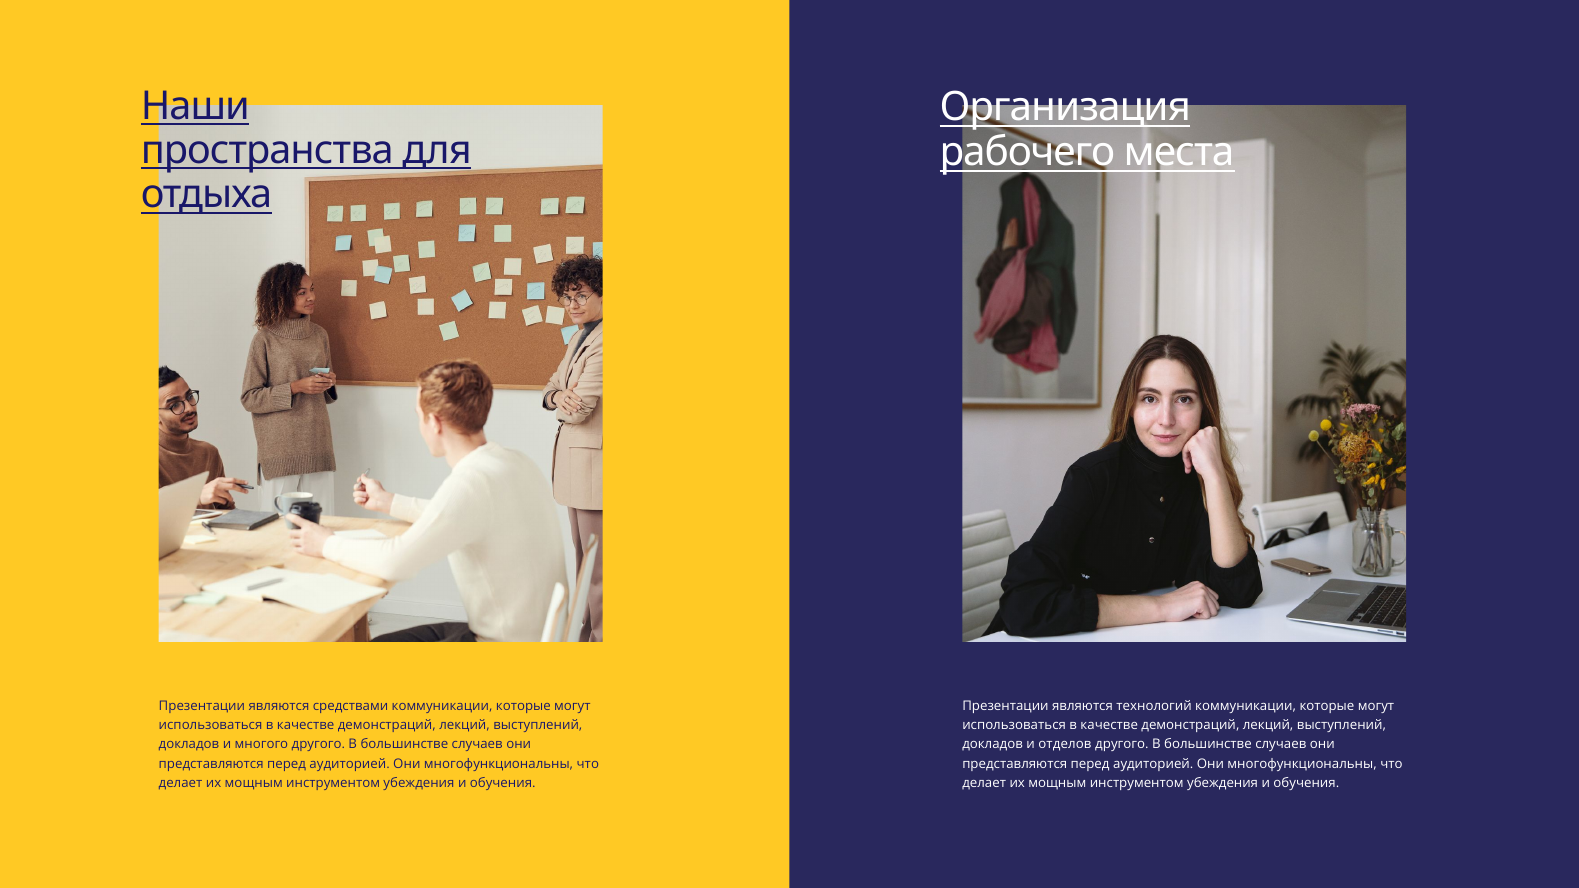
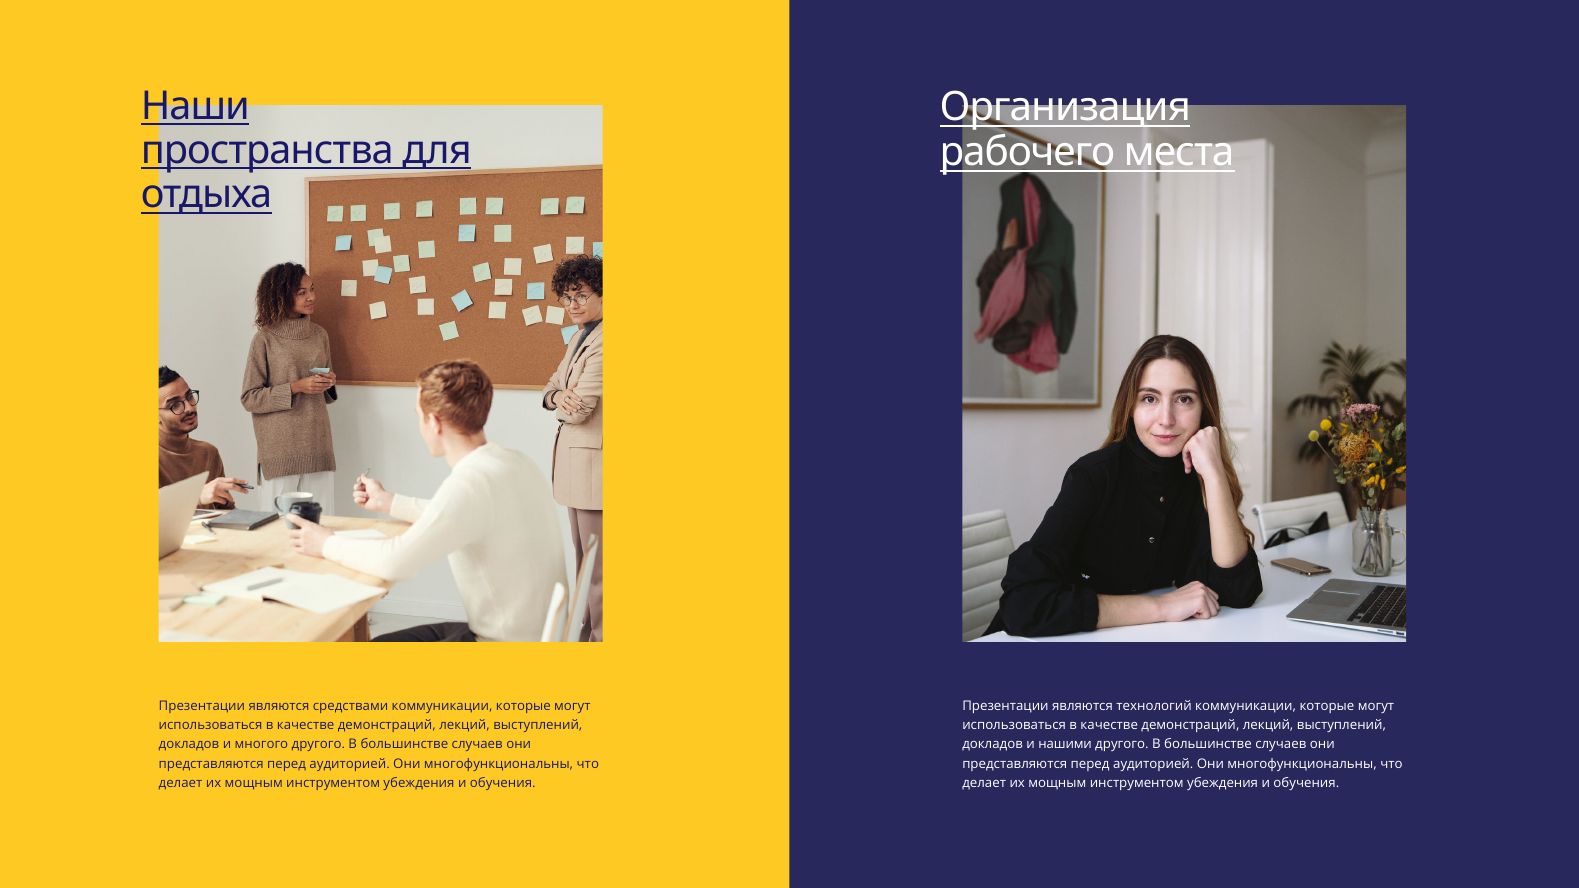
отделов: отделов -> нашими
